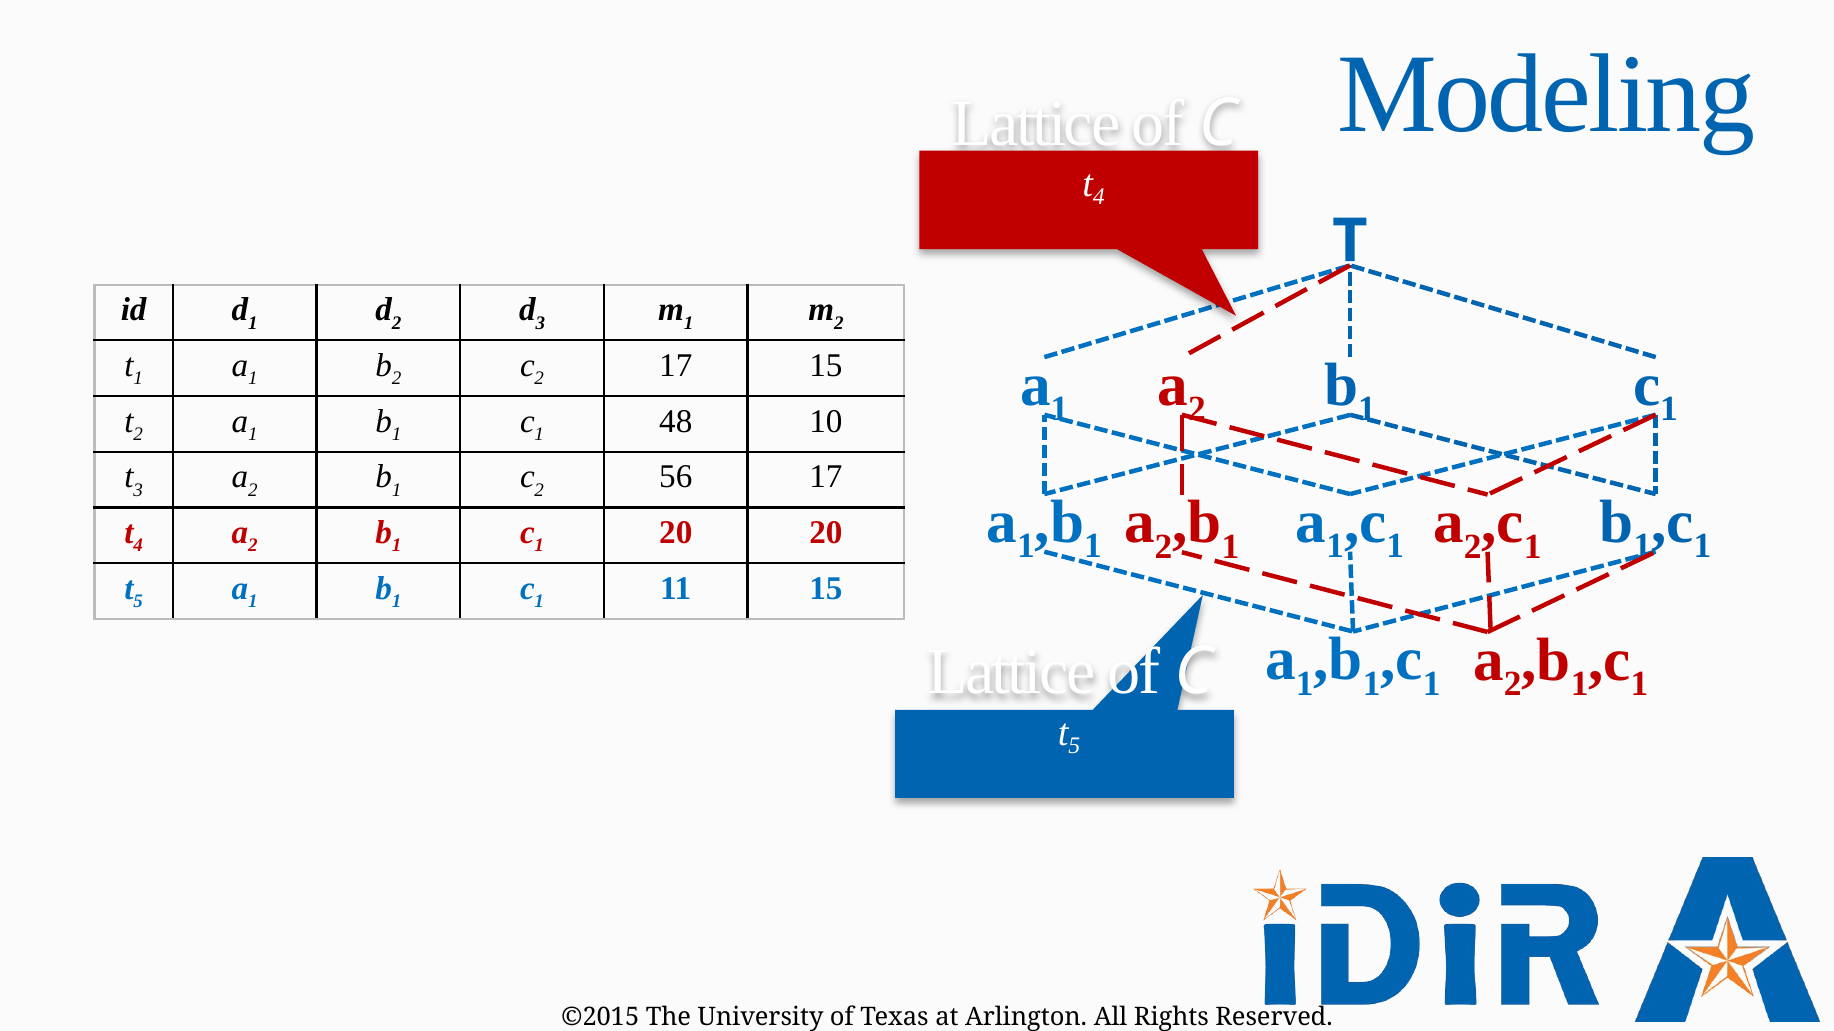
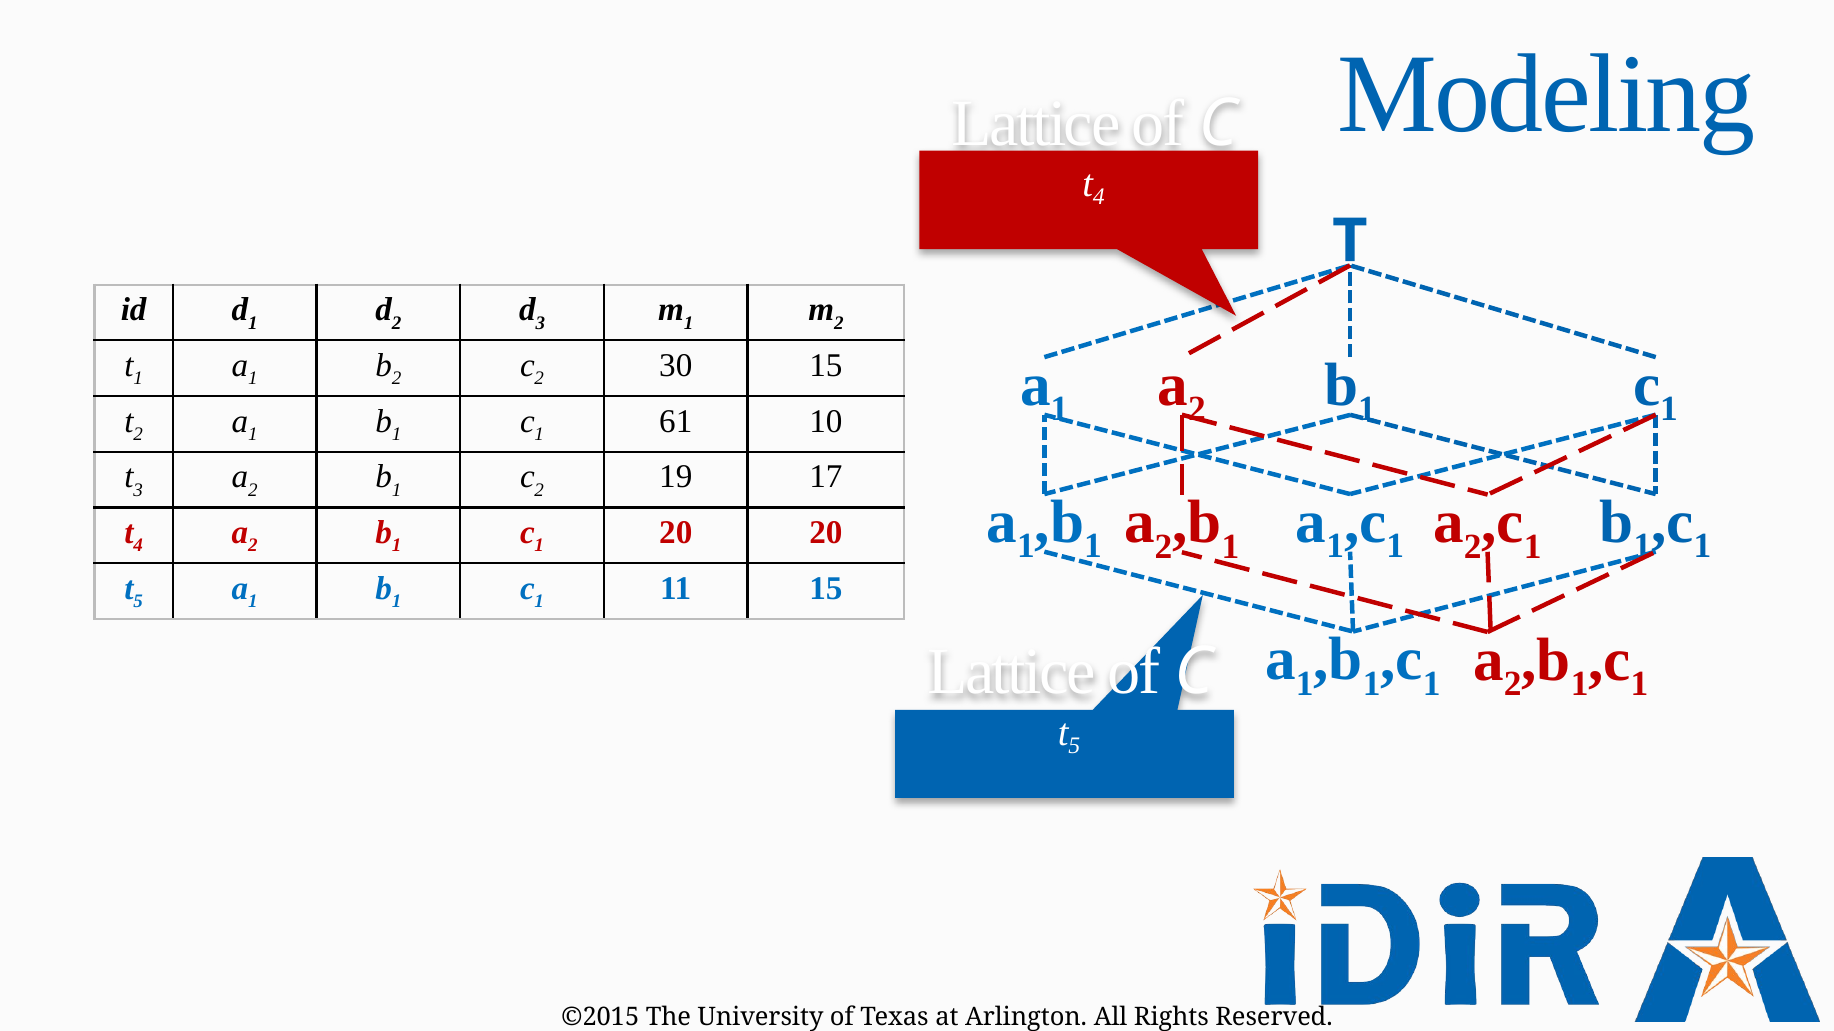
17 at (676, 366): 17 -> 30
48: 48 -> 61
56: 56 -> 19
